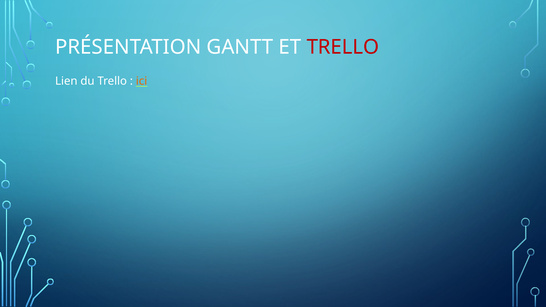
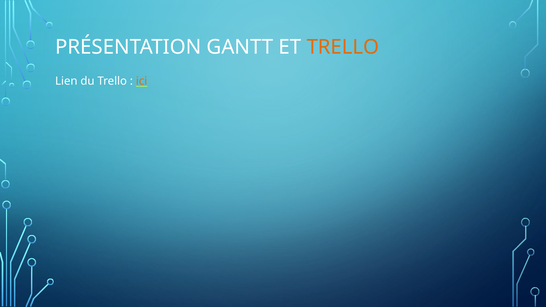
TRELLO at (343, 47) colour: red -> orange
